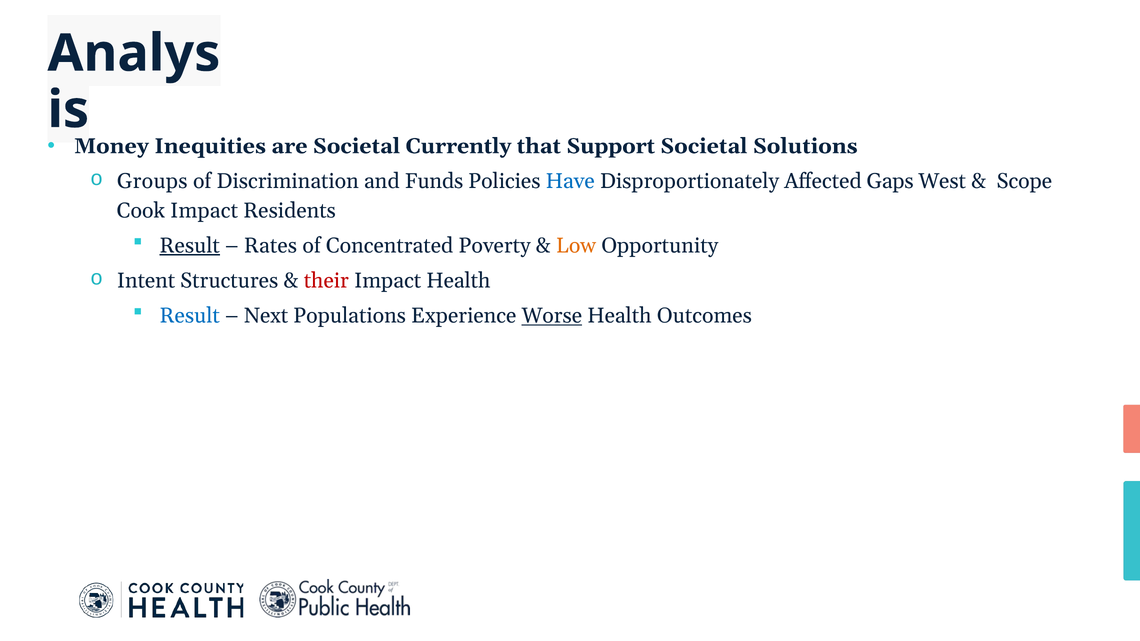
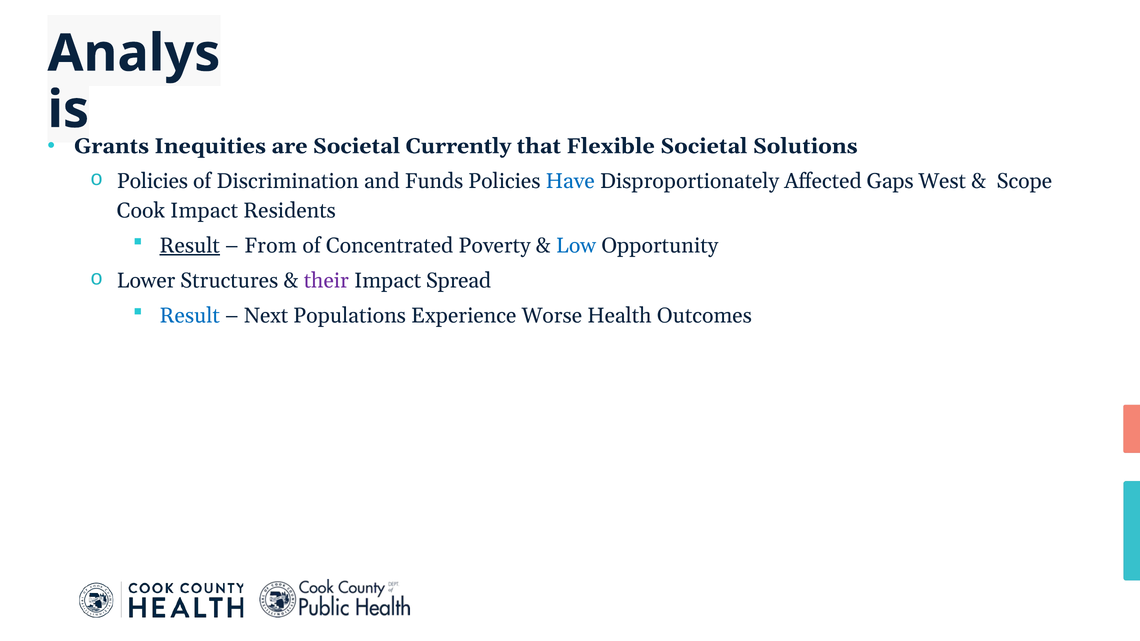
Money: Money -> Grants
Support: Support -> Flexible
Groups at (152, 181): Groups -> Policies
Rates: Rates -> From
Low colour: orange -> blue
Intent: Intent -> Lower
their colour: red -> purple
Impact Health: Health -> Spread
Worse underline: present -> none
